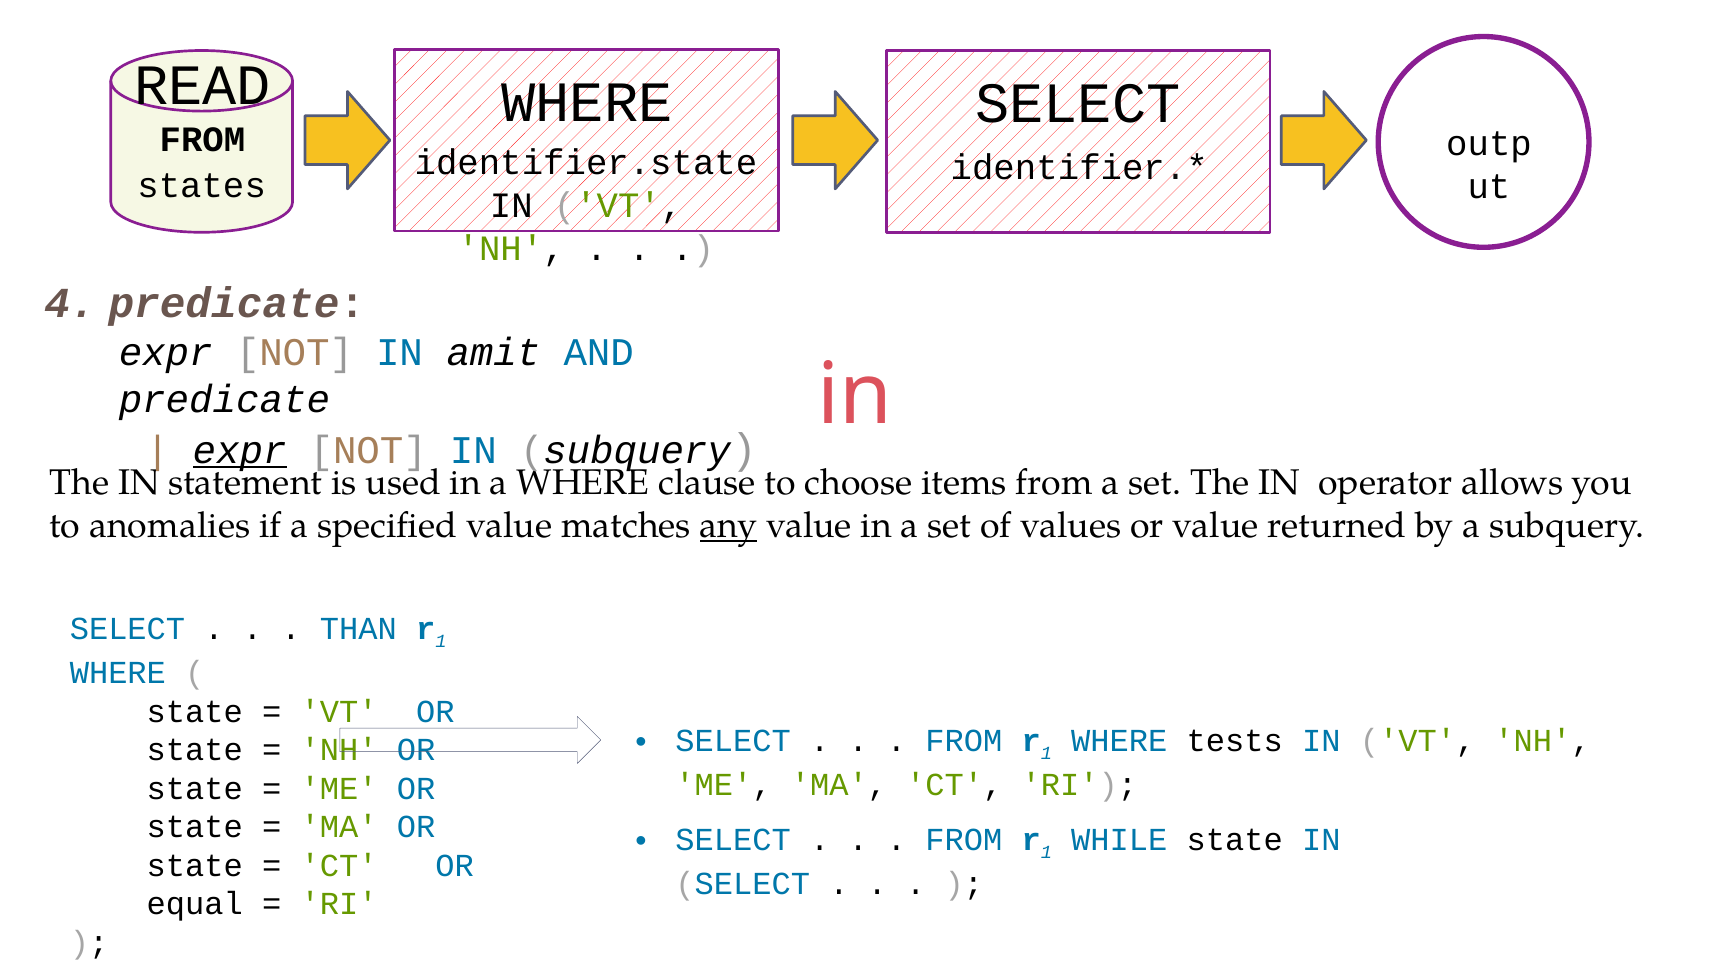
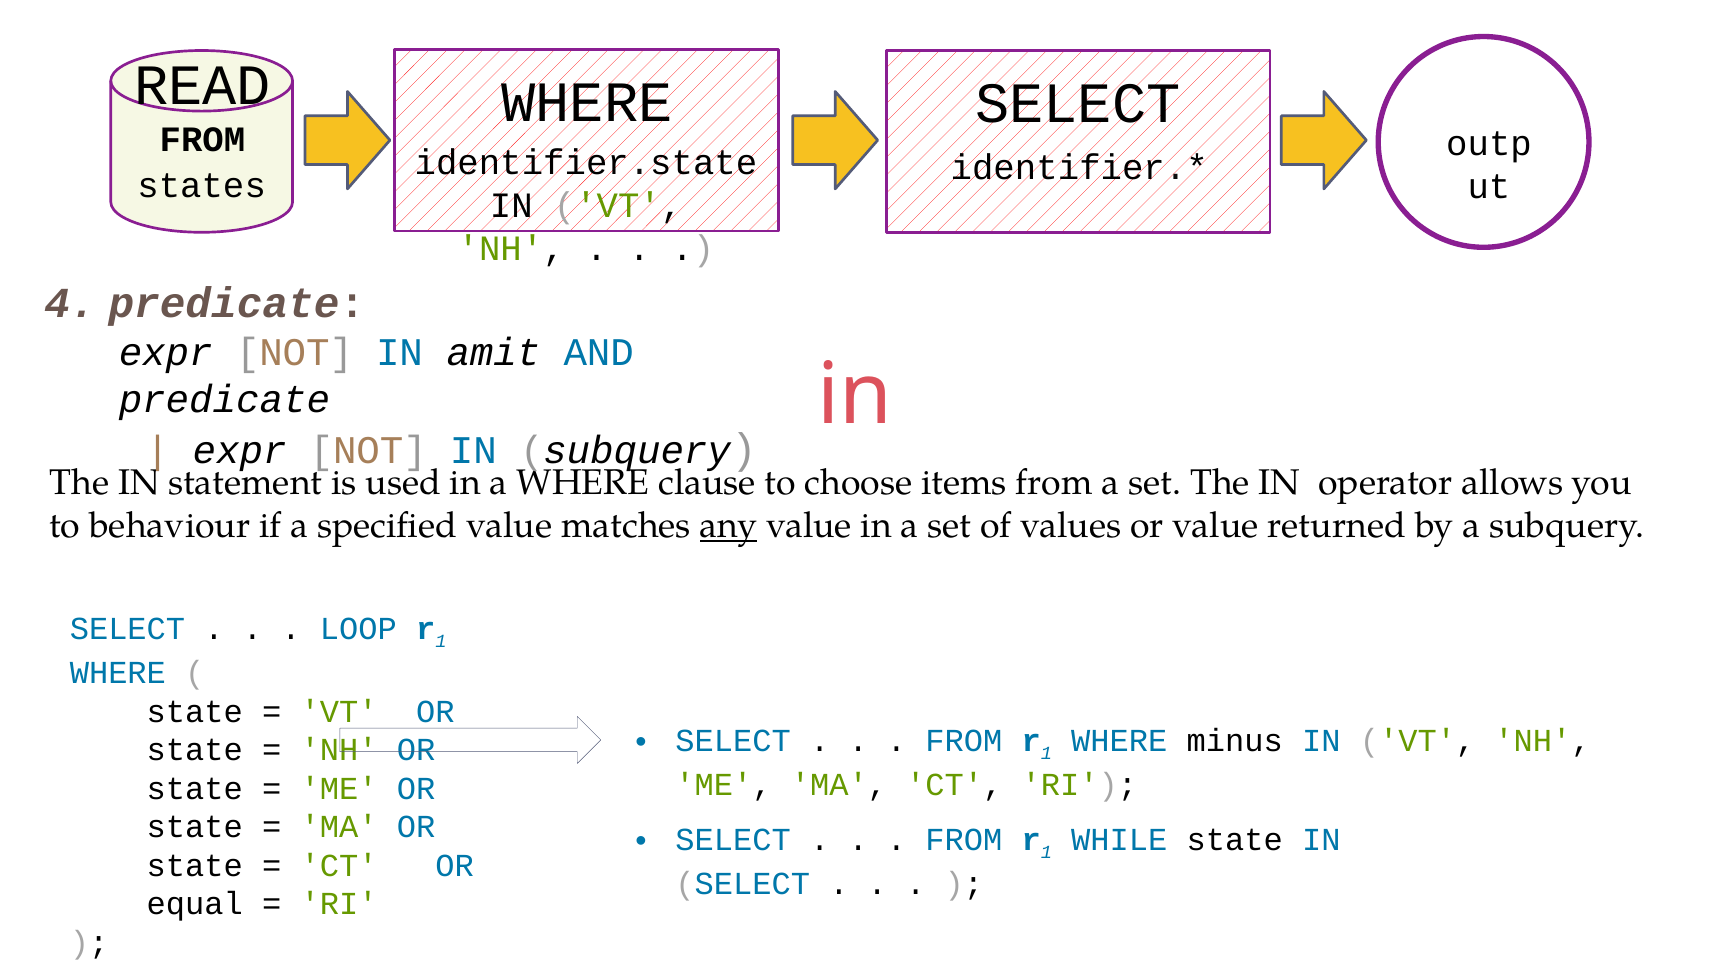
expr at (240, 450) underline: present -> none
anomalies: anomalies -> behaviour
THAN: THAN -> LOOP
tests: tests -> minus
